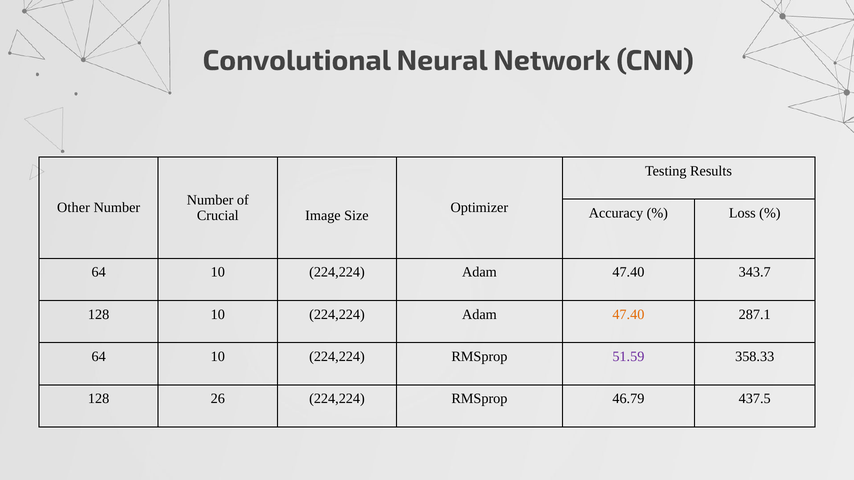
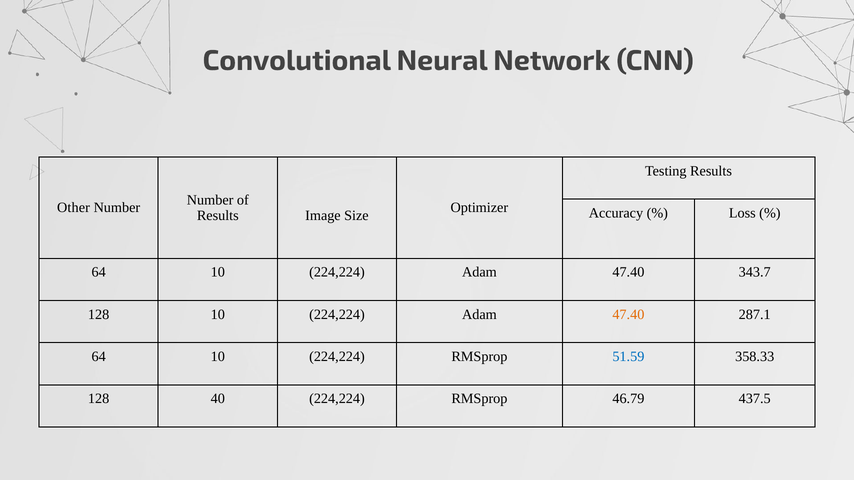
Crucial at (218, 216): Crucial -> Results
51.59 colour: purple -> blue
26: 26 -> 40
